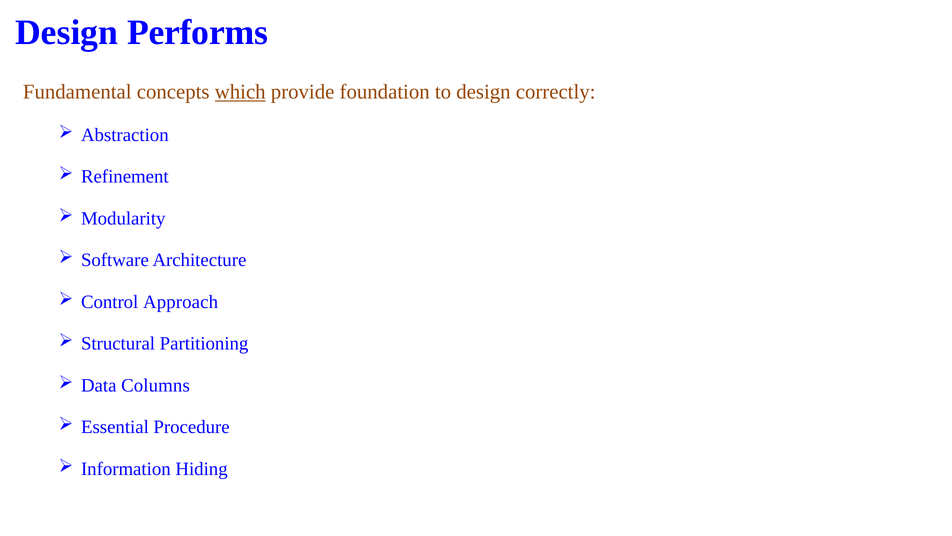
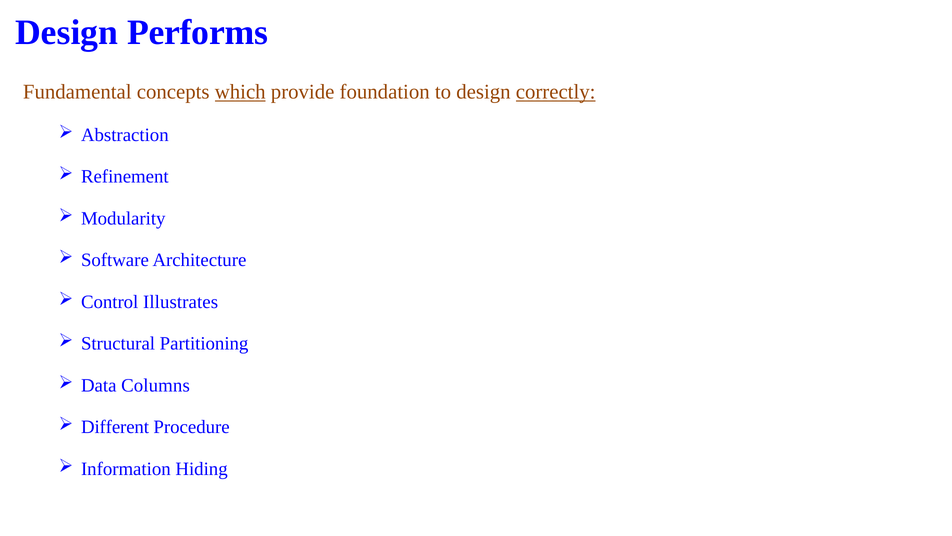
correctly underline: none -> present
Approach: Approach -> Illustrates
Essential: Essential -> Different
